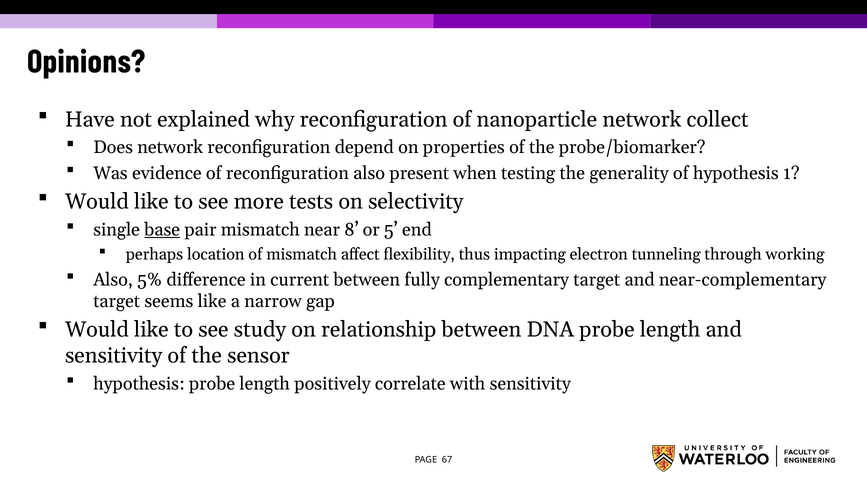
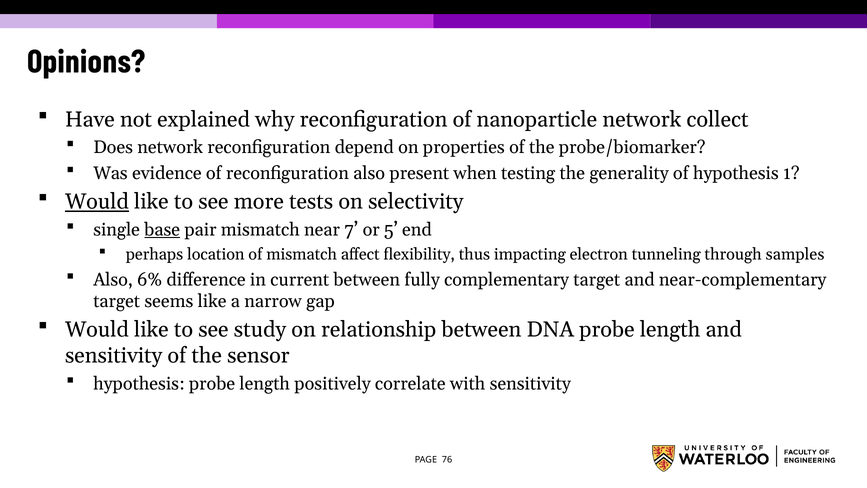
Would at (97, 202) underline: none -> present
8: 8 -> 7
working: working -> samples
5%: 5% -> 6%
67: 67 -> 76
